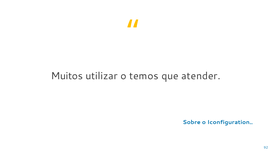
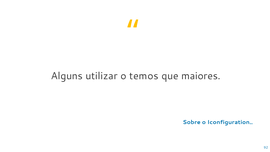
Muitos: Muitos -> Alguns
atender: atender -> maiores
